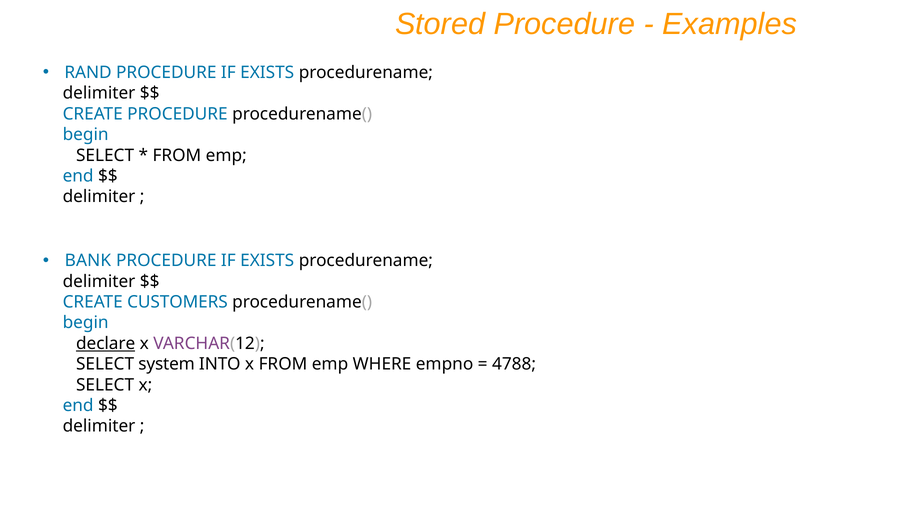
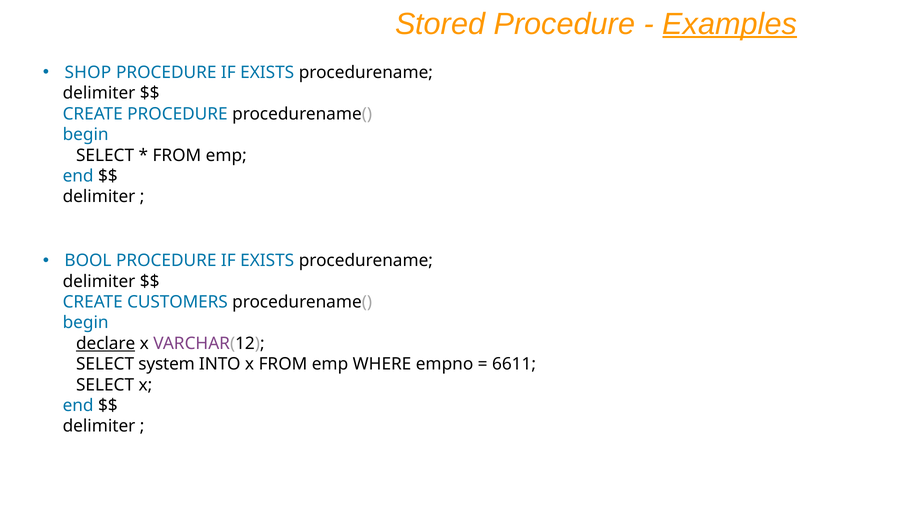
Examples underline: none -> present
RAND: RAND -> SHOP
BANK: BANK -> BOOL
4788: 4788 -> 6611
